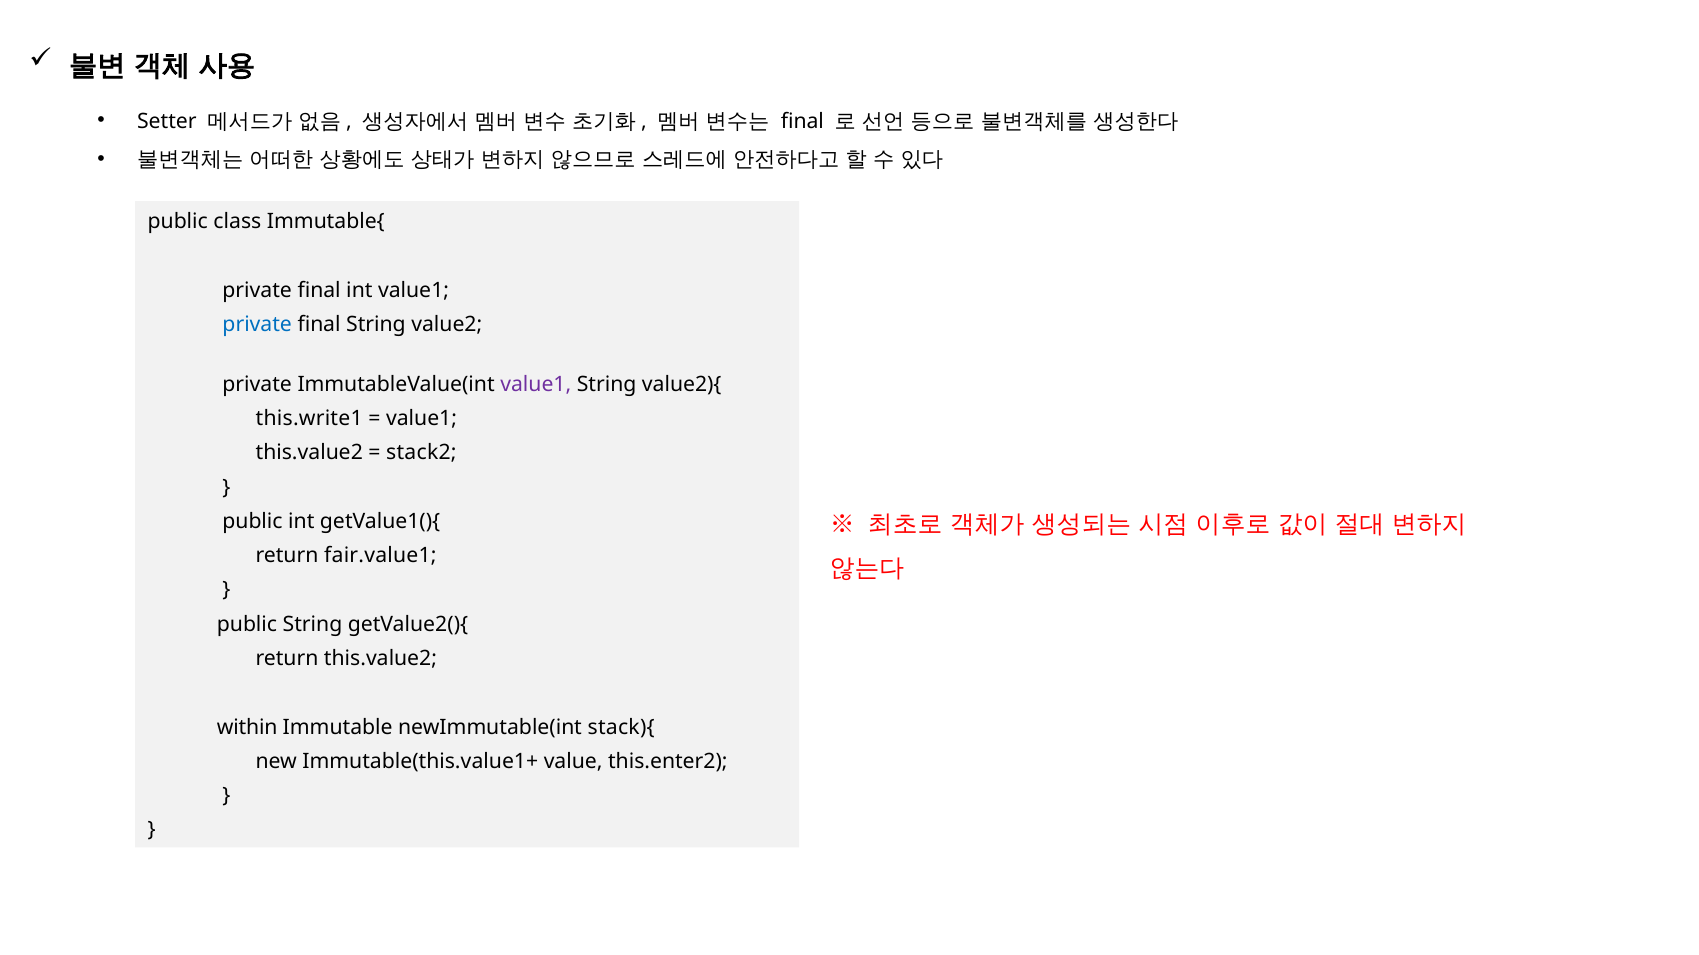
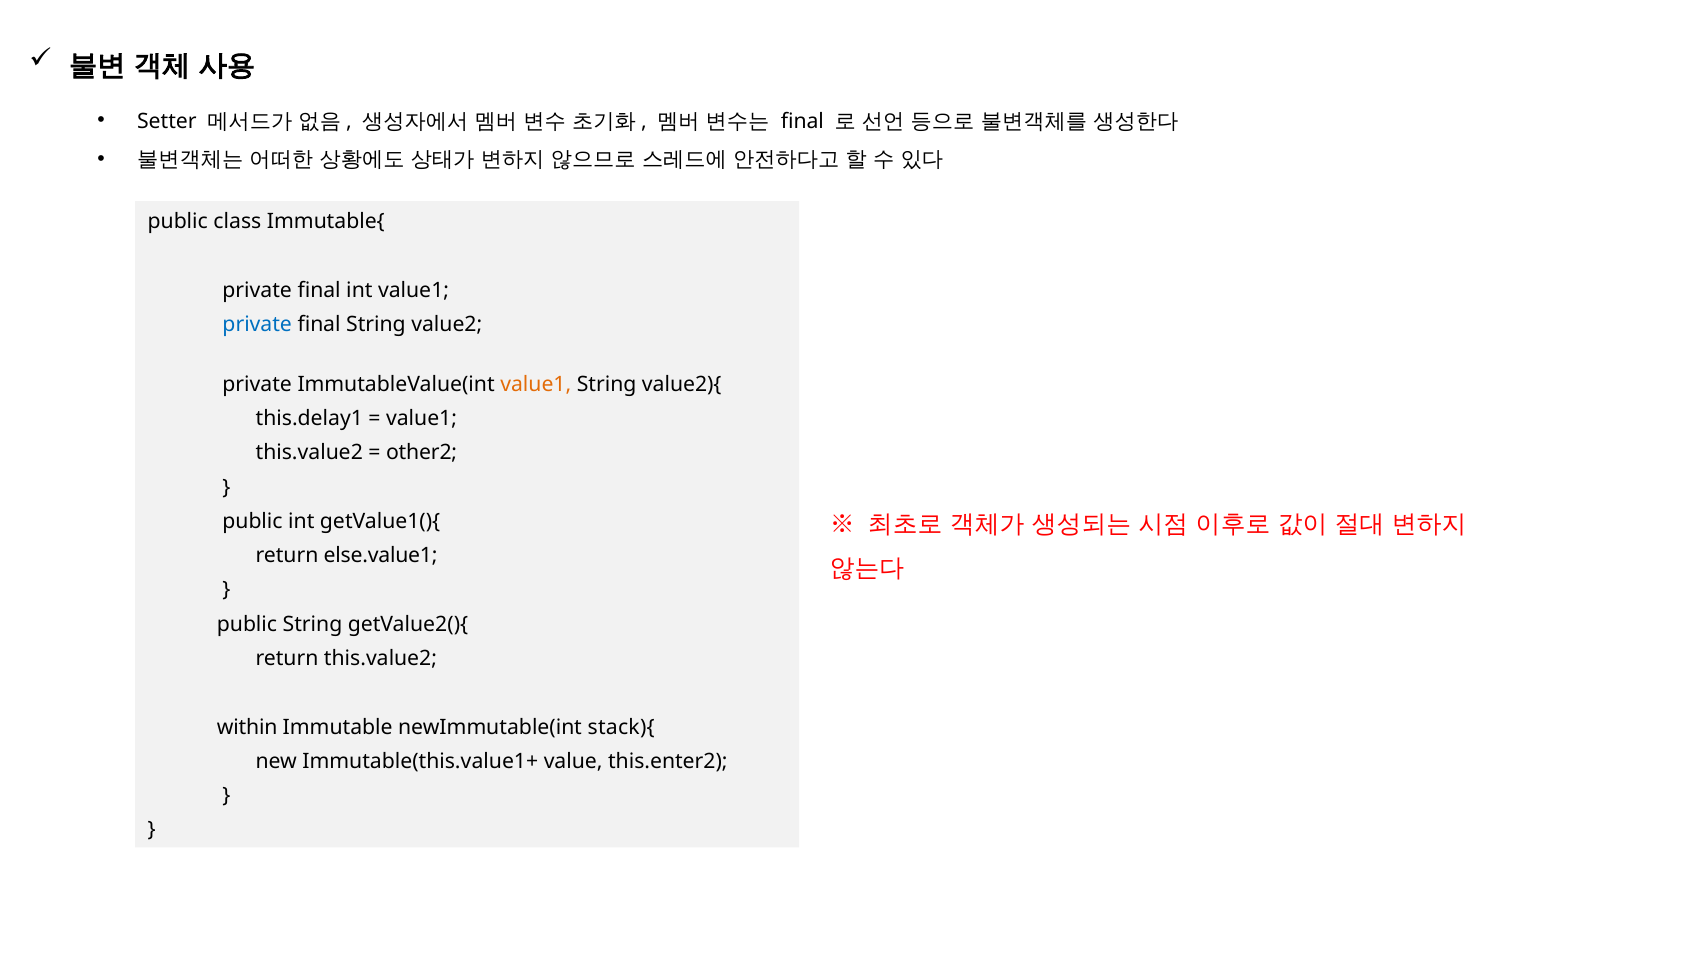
value1 at (536, 384) colour: purple -> orange
this.write1: this.write1 -> this.delay1
stack2: stack2 -> other2
fair.value1: fair.value1 -> else.value1
